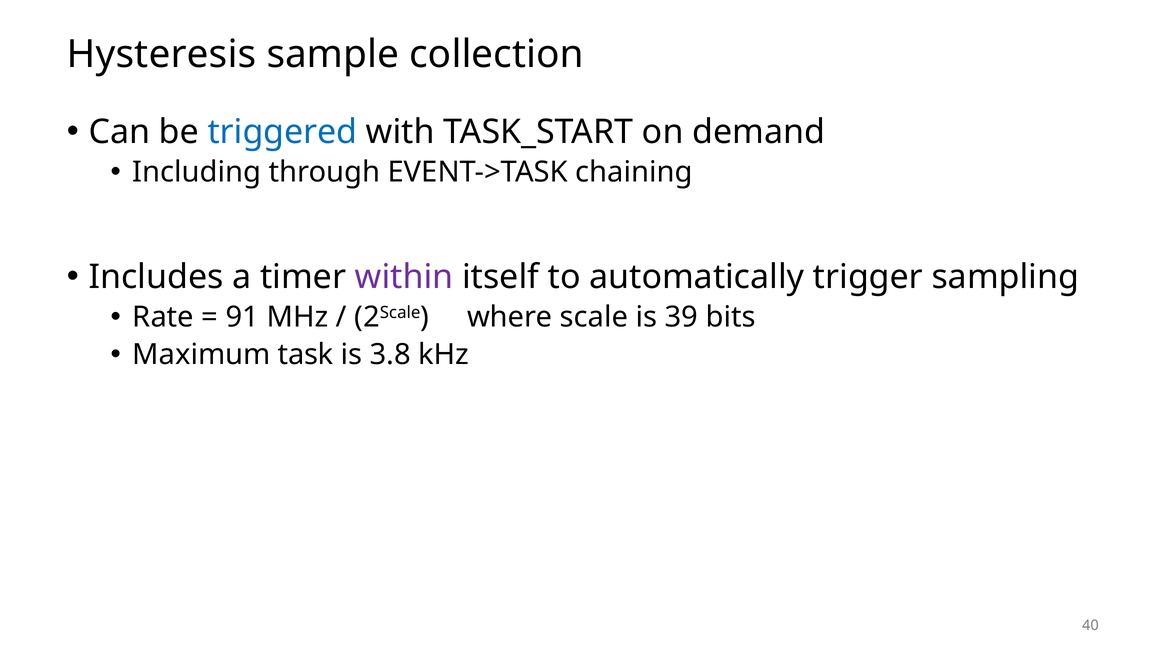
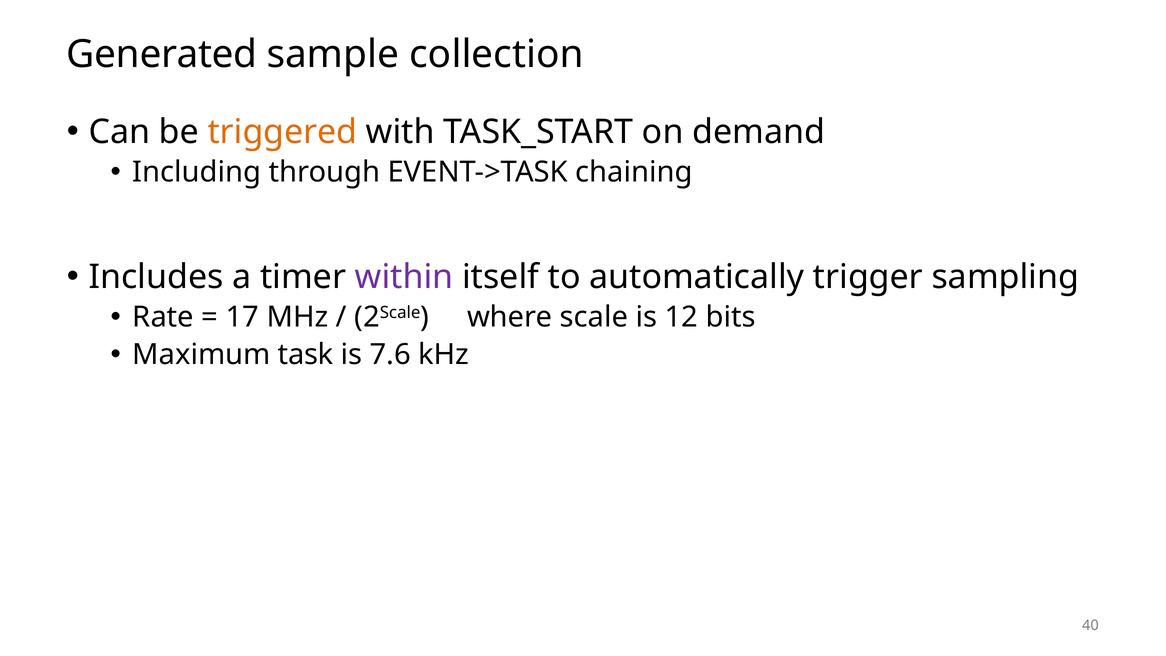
Hysteresis: Hysteresis -> Generated
triggered colour: blue -> orange
91: 91 -> 17
39: 39 -> 12
3.8: 3.8 -> 7.6
